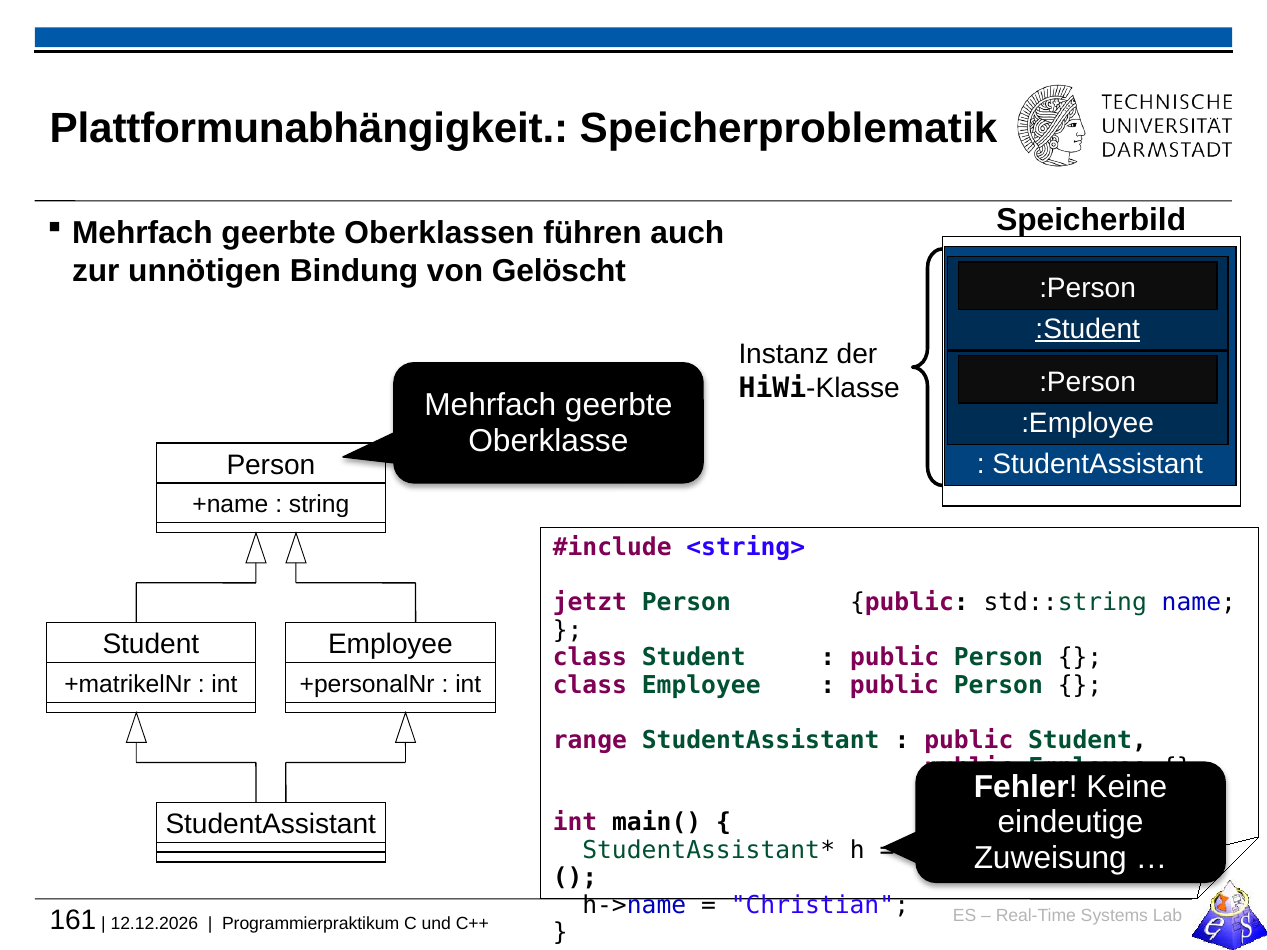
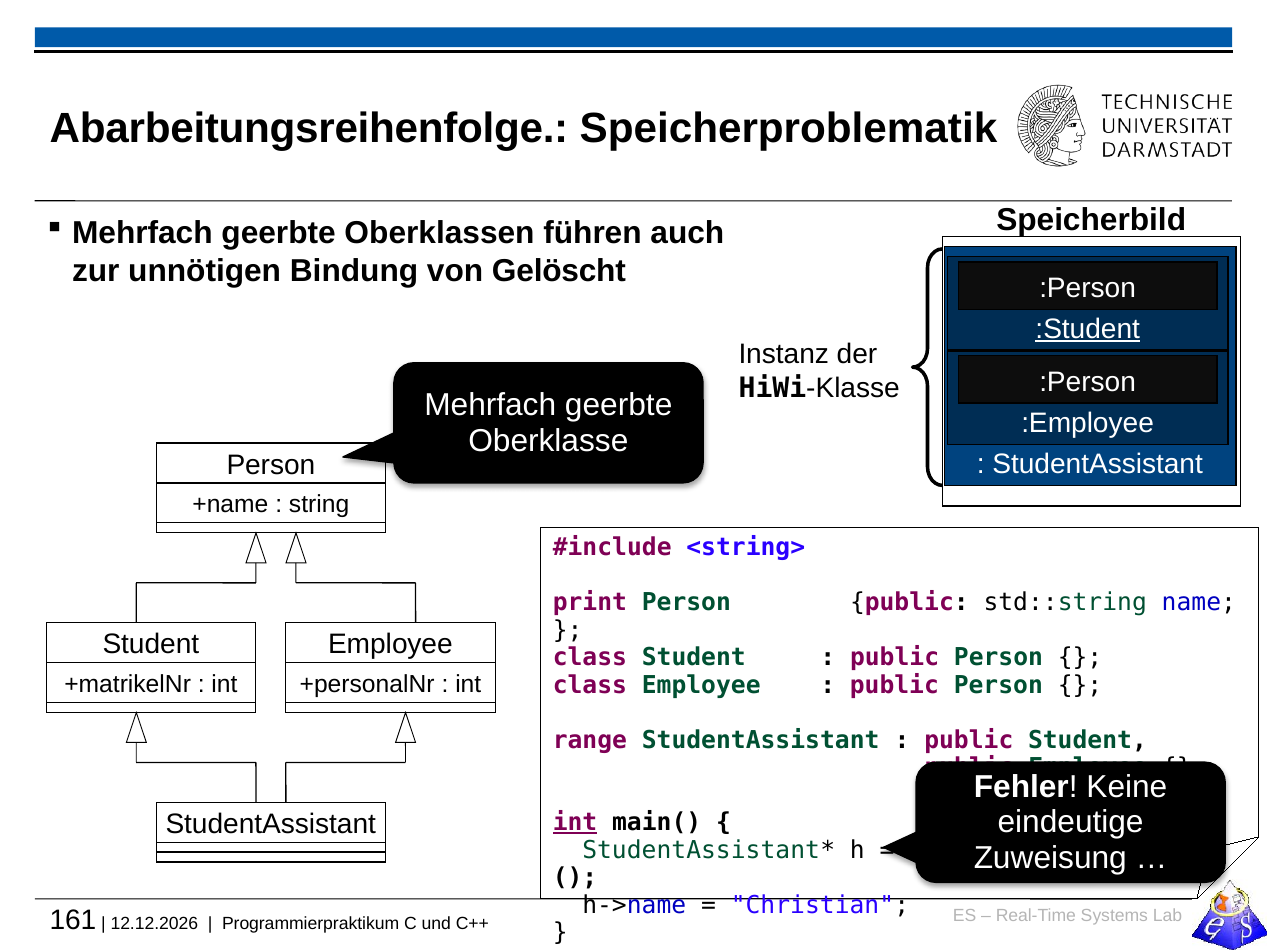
Plattformunabhängigkeit: Plattformunabhängigkeit -> Abarbeitungsreihenfolge
jetzt: jetzt -> print
int at (575, 823) underline: none -> present
